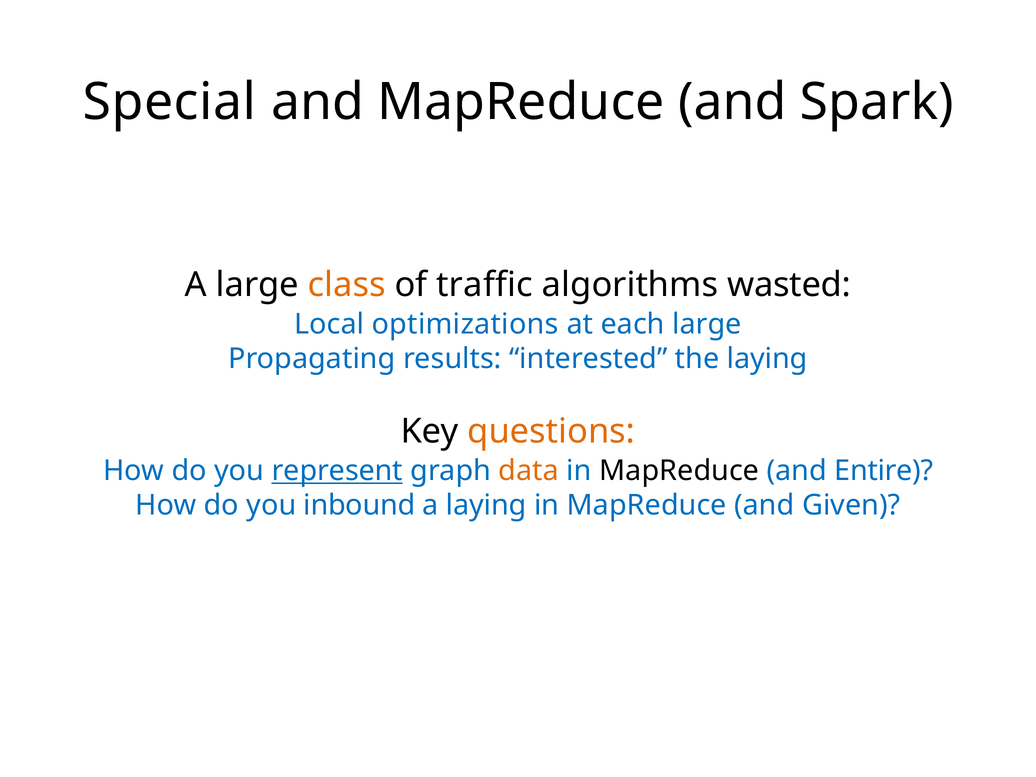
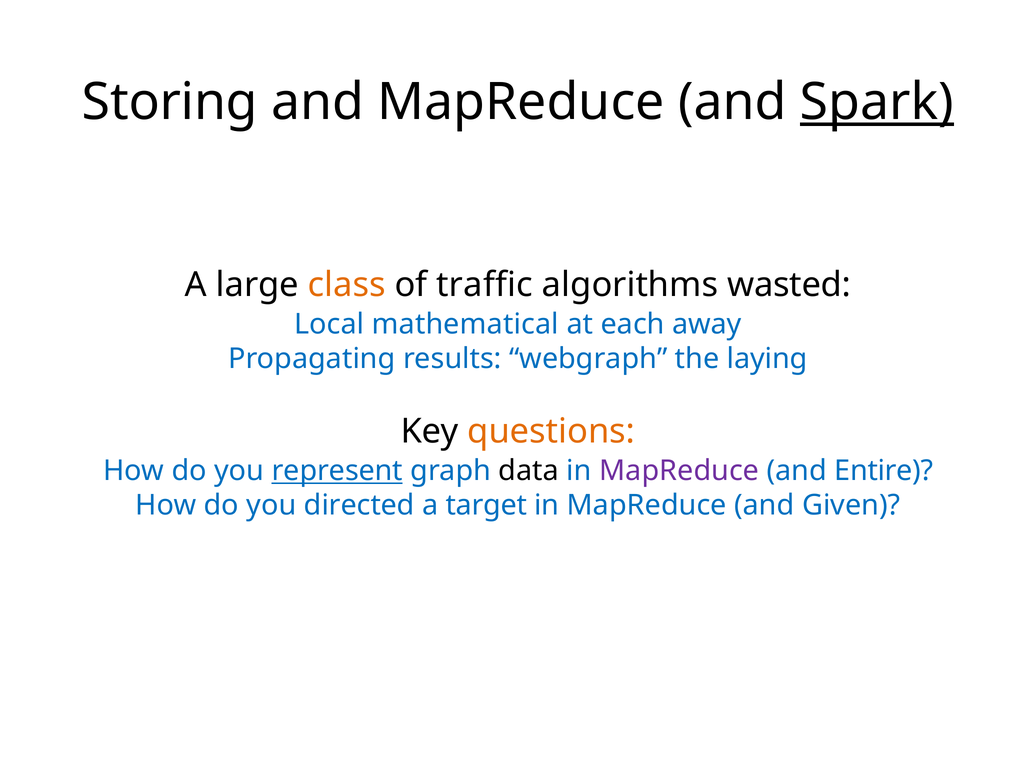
Special: Special -> Storing
Spark underline: none -> present
optimizations: optimizations -> mathematical
each large: large -> away
interested: interested -> webgraph
data colour: orange -> black
MapReduce at (679, 471) colour: black -> purple
inbound: inbound -> directed
a laying: laying -> target
